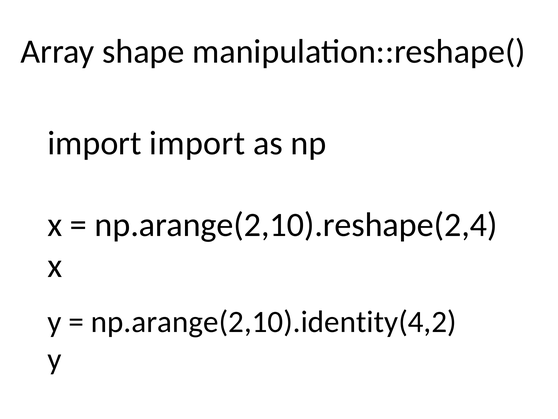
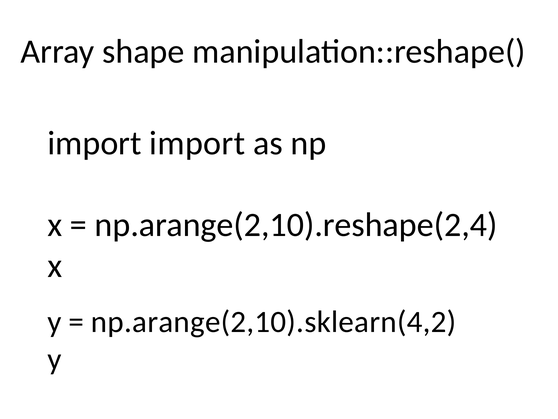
np.arange(2,10).identity(4,2: np.arange(2,10).identity(4,2 -> np.arange(2,10).sklearn(4,2
